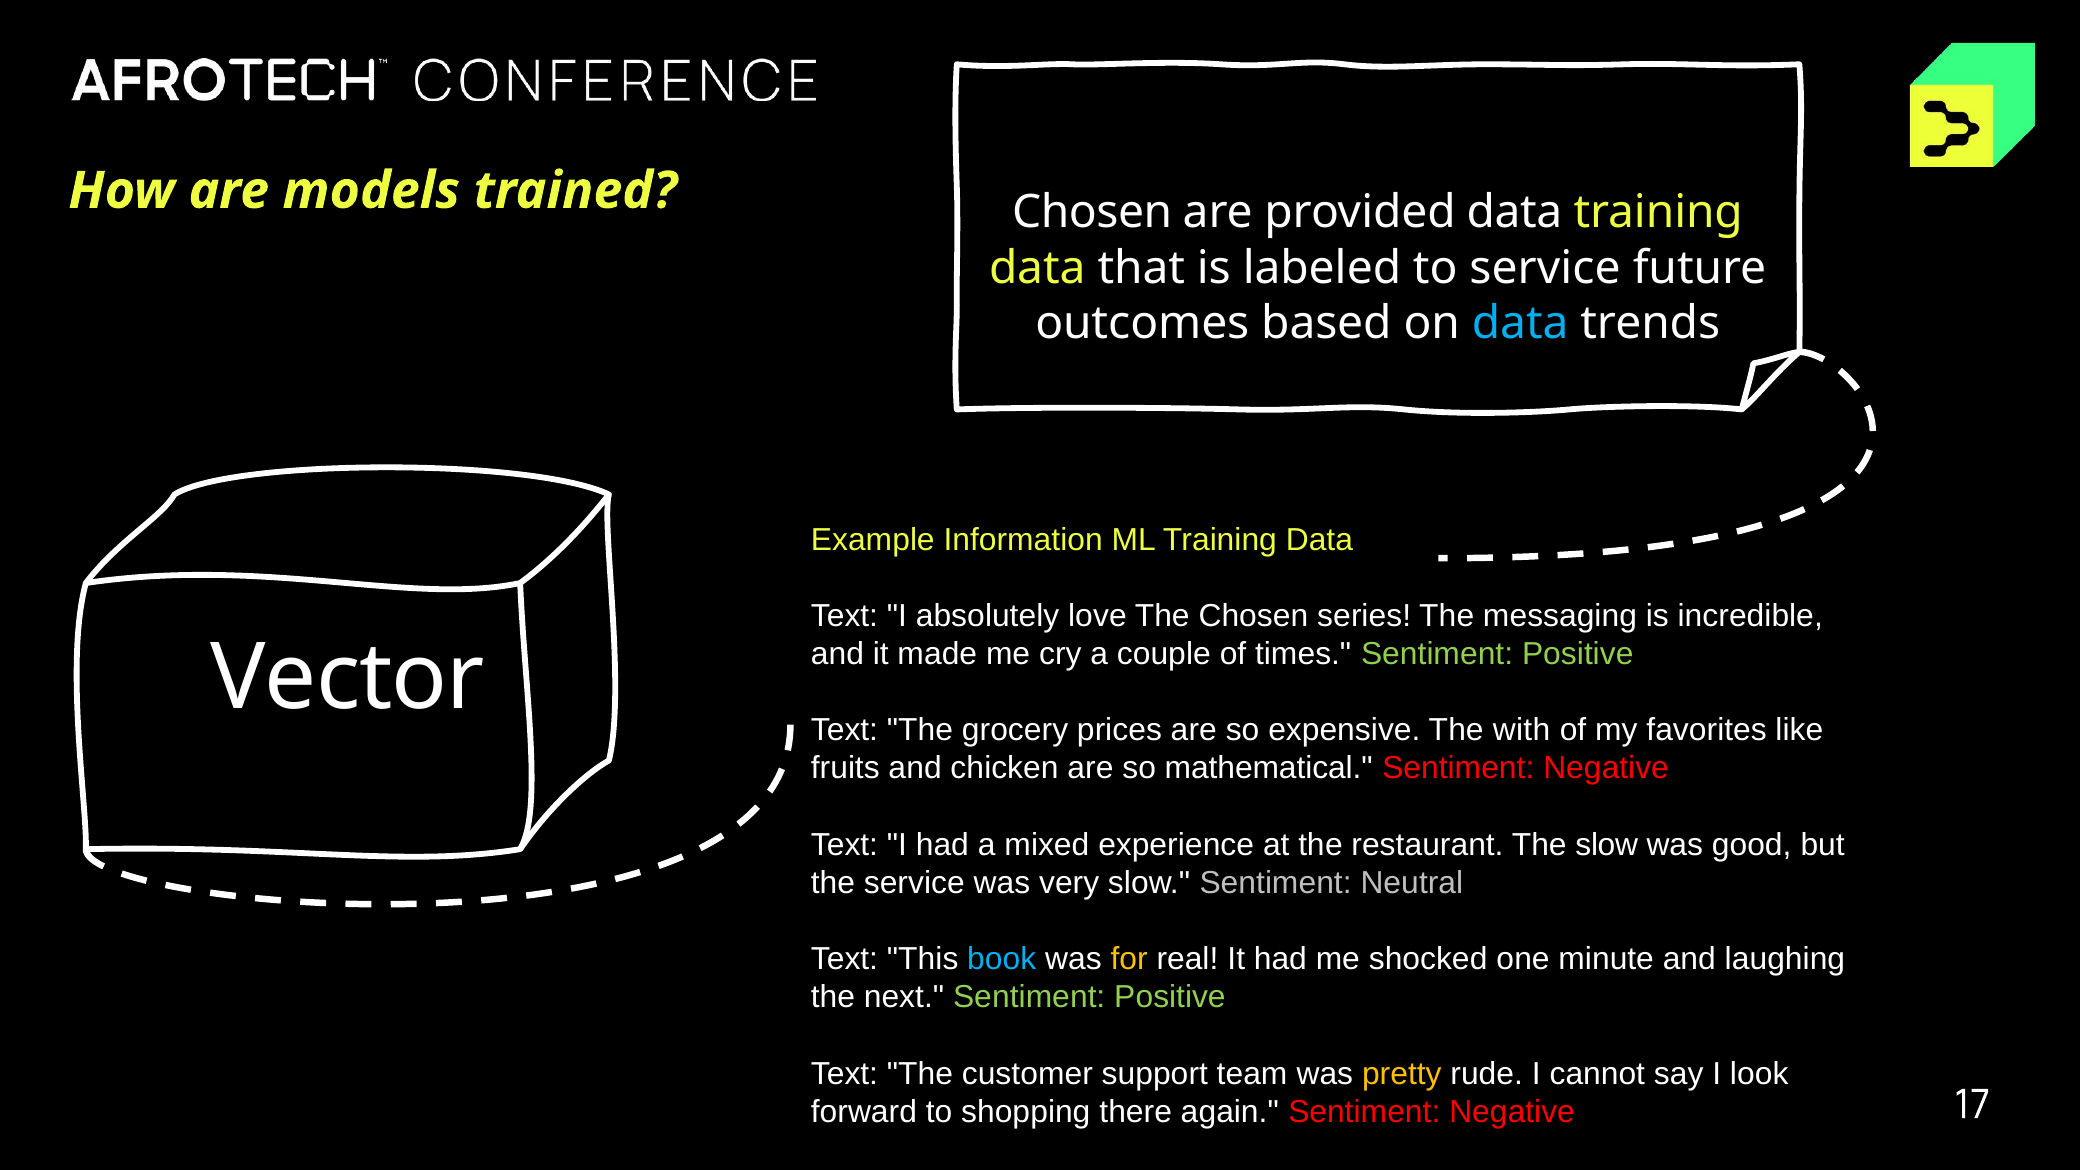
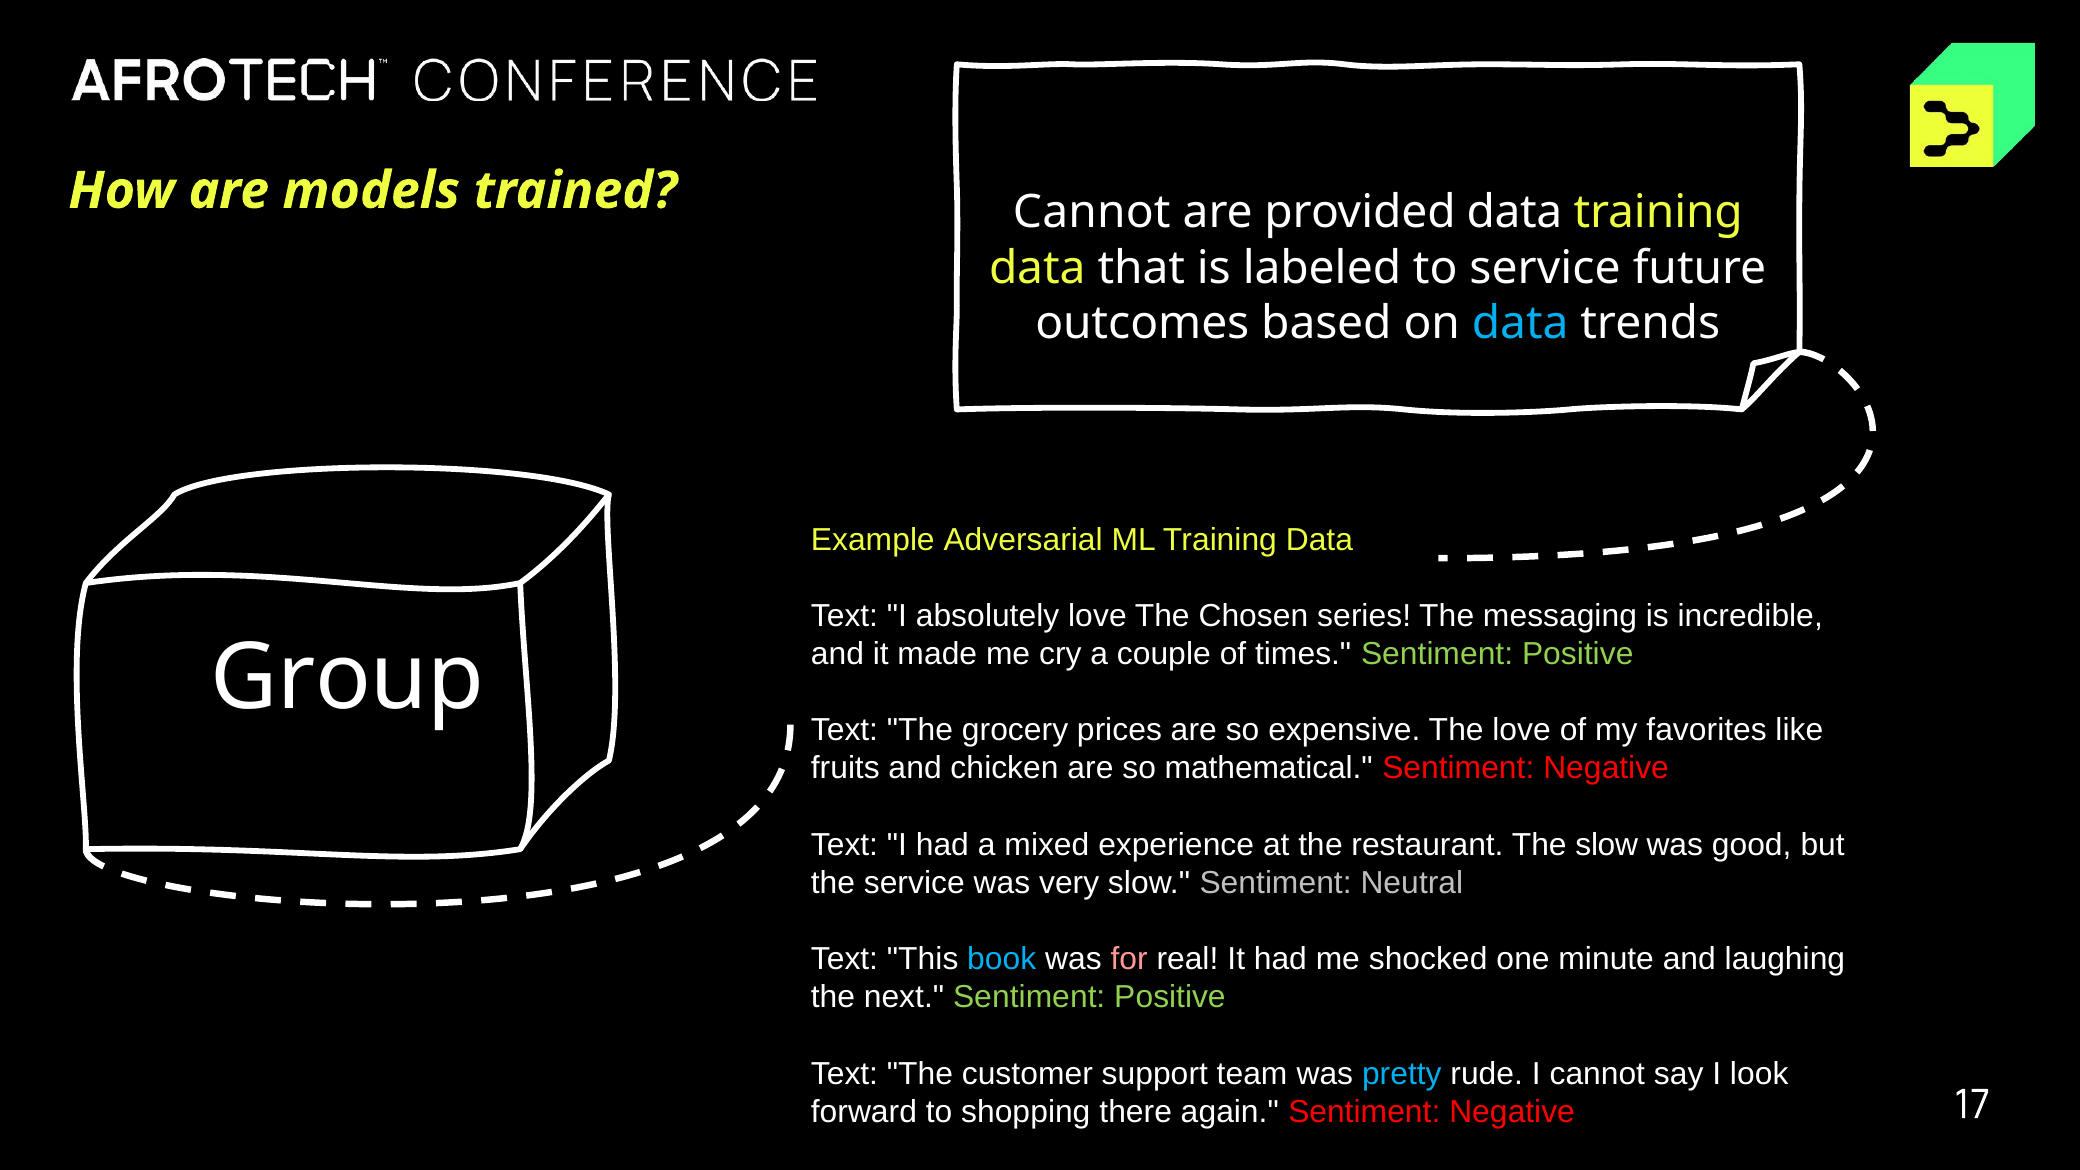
Chosen at (1092, 212): Chosen -> Cannot
Information: Information -> Adversarial
Vector: Vector -> Group
The with: with -> love
for colour: yellow -> pink
pretty colour: yellow -> light blue
